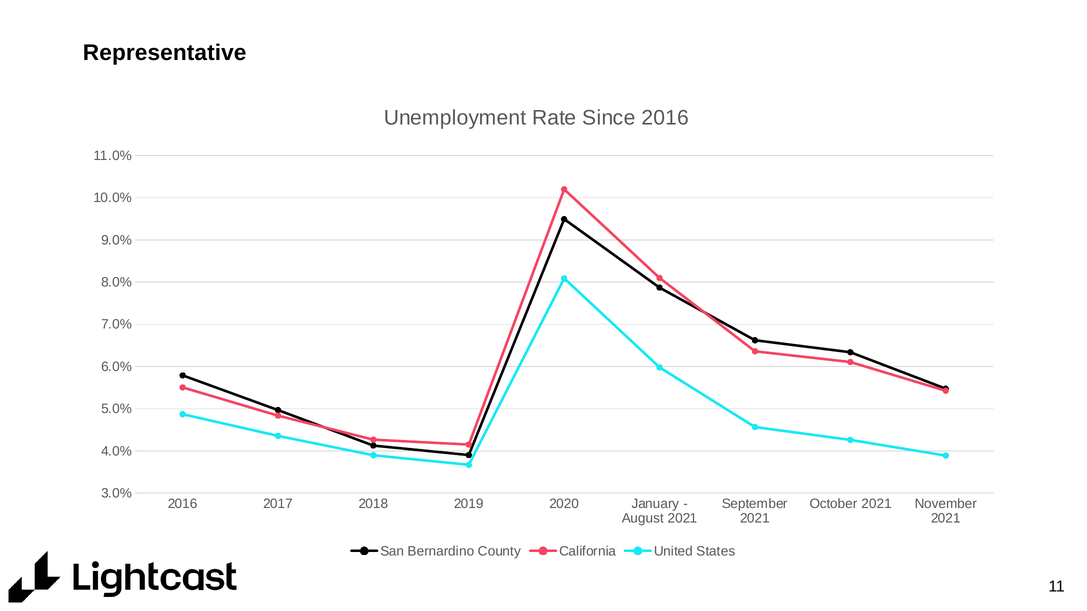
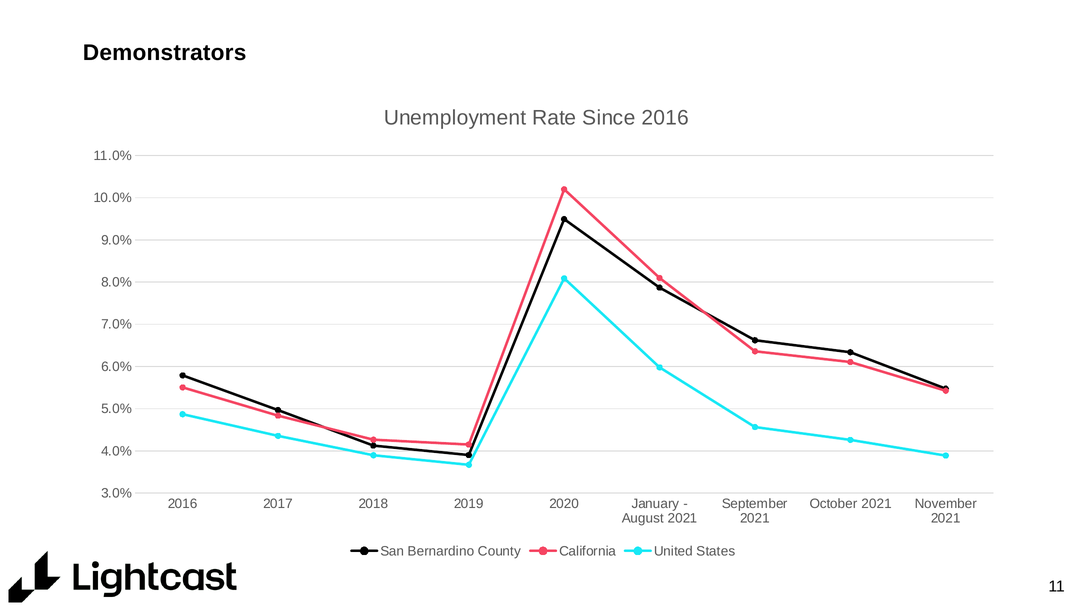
Representative: Representative -> Demonstrators
